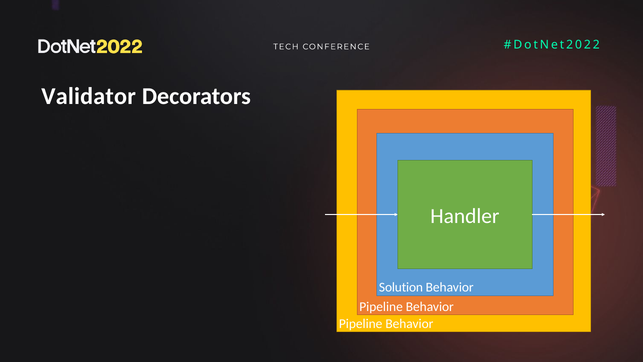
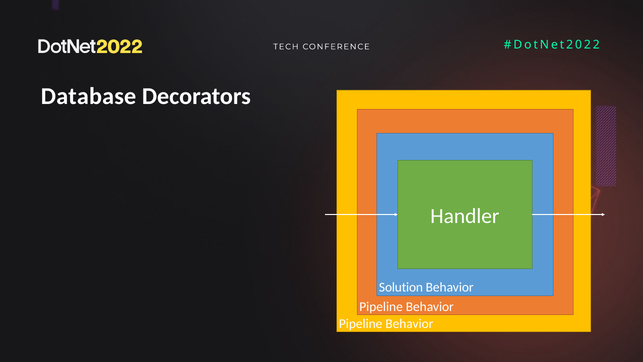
Validator: Validator -> Database
